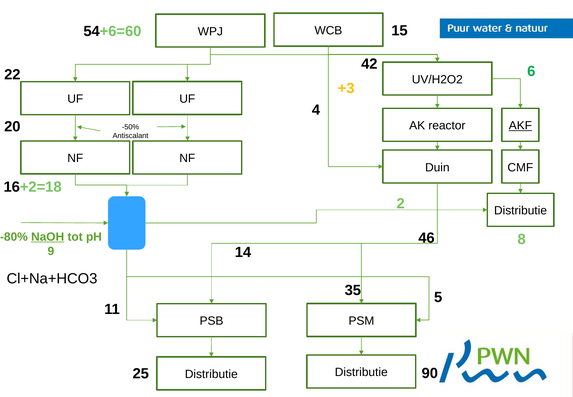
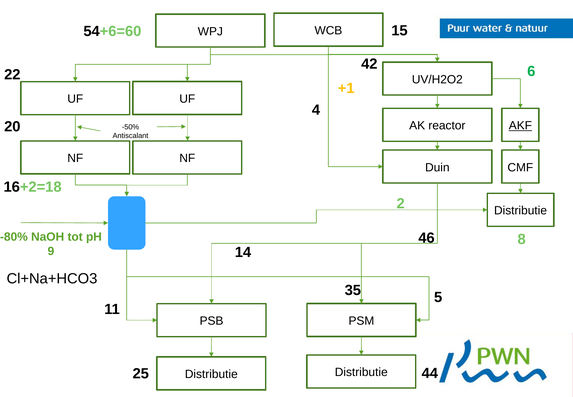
+3: +3 -> +1
NaOH underline: present -> none
90: 90 -> 44
